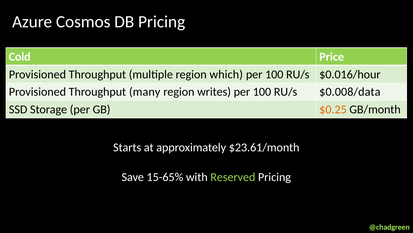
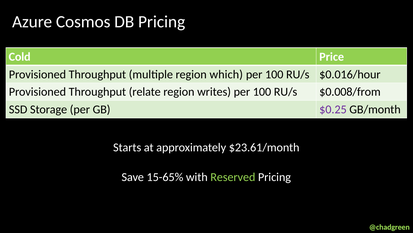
many: many -> relate
$0.008/data: $0.008/data -> $0.008/from
$0.25 colour: orange -> purple
